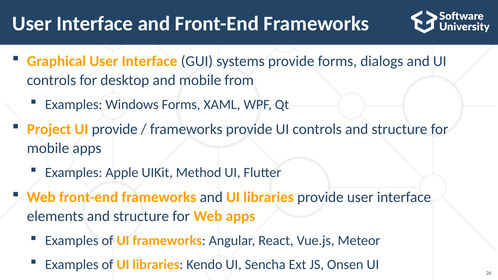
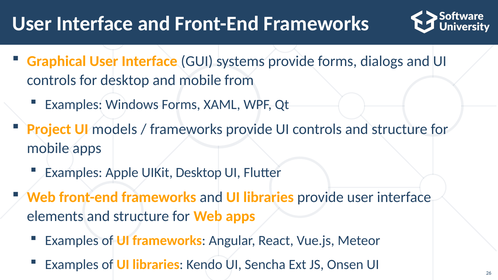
UI provide: provide -> models
UIKit Method: Method -> Desktop
